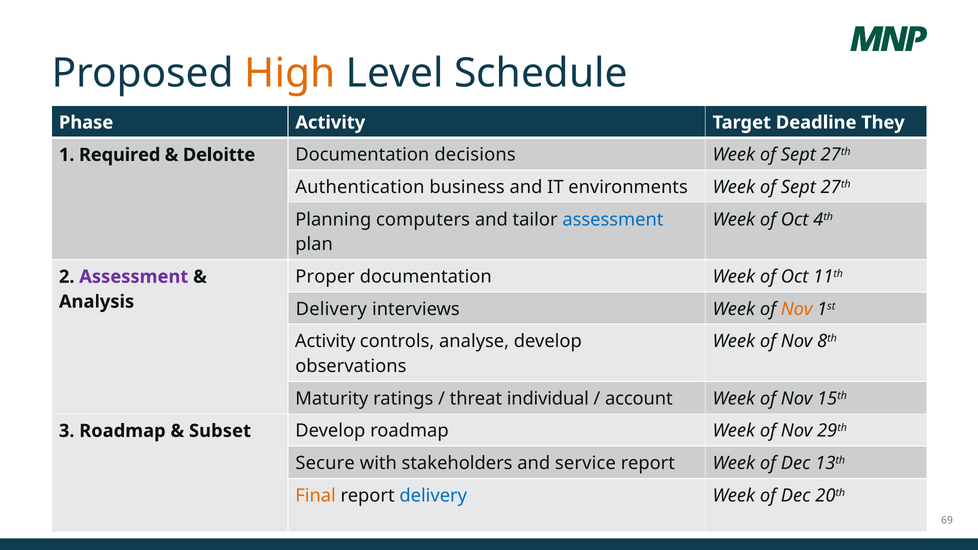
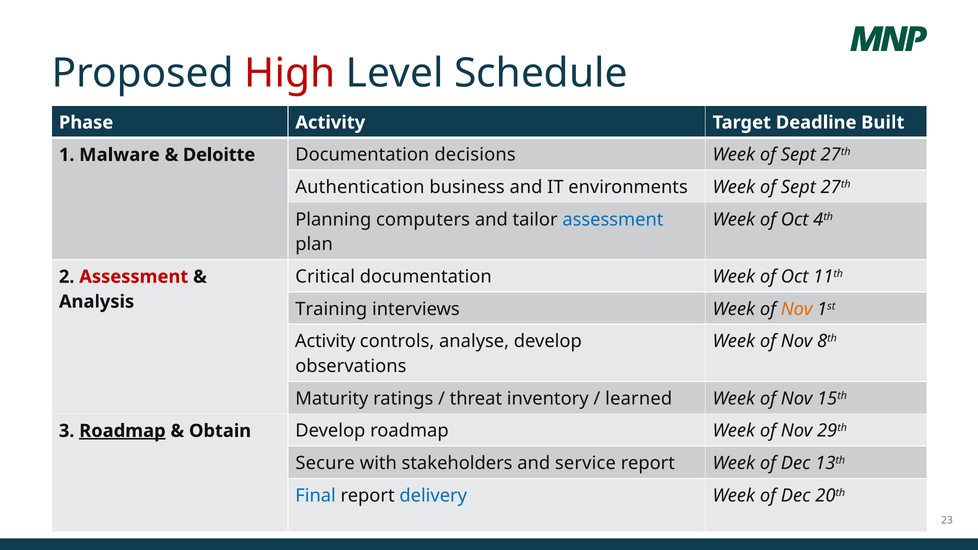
High colour: orange -> red
They: They -> Built
Required: Required -> Malware
Proper: Proper -> Critical
Assessment at (134, 277) colour: purple -> red
Delivery at (331, 309): Delivery -> Training
individual: individual -> inventory
account: account -> learned
Roadmap at (122, 431) underline: none -> present
Subset: Subset -> Obtain
Final colour: orange -> blue
69: 69 -> 23
